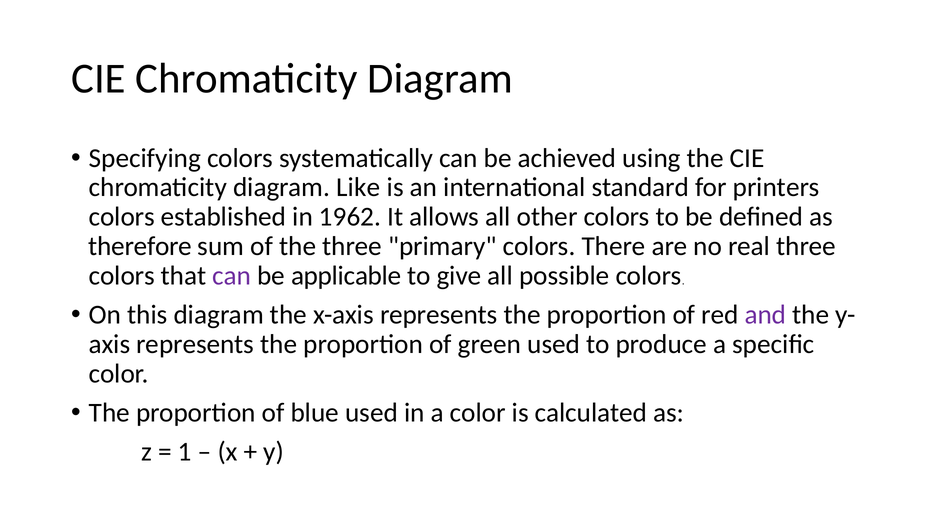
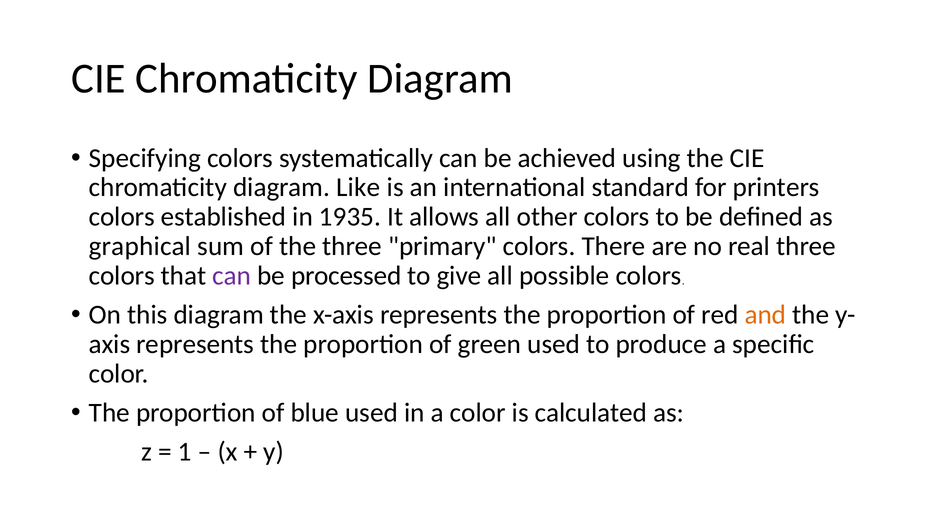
1962: 1962 -> 1935
therefore: therefore -> graphical
applicable: applicable -> processed
and colour: purple -> orange
